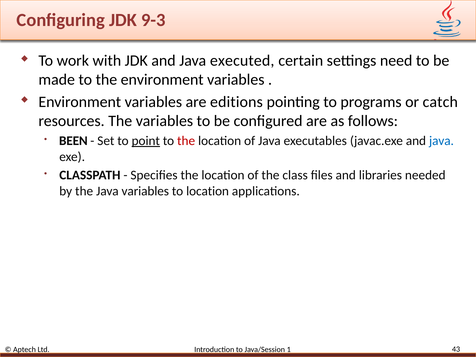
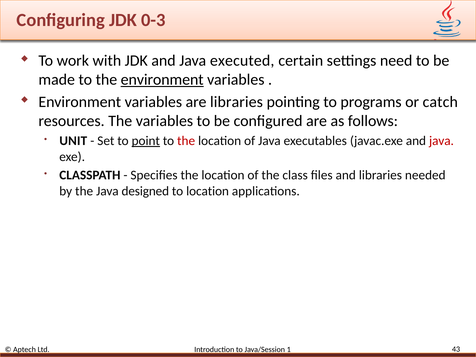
9-3: 9-3 -> 0-3
environment at (162, 80) underline: none -> present
are editions: editions -> libraries
BEEN: BEEN -> UNIT
java at (441, 141) colour: blue -> red
Java variables: variables -> designed
